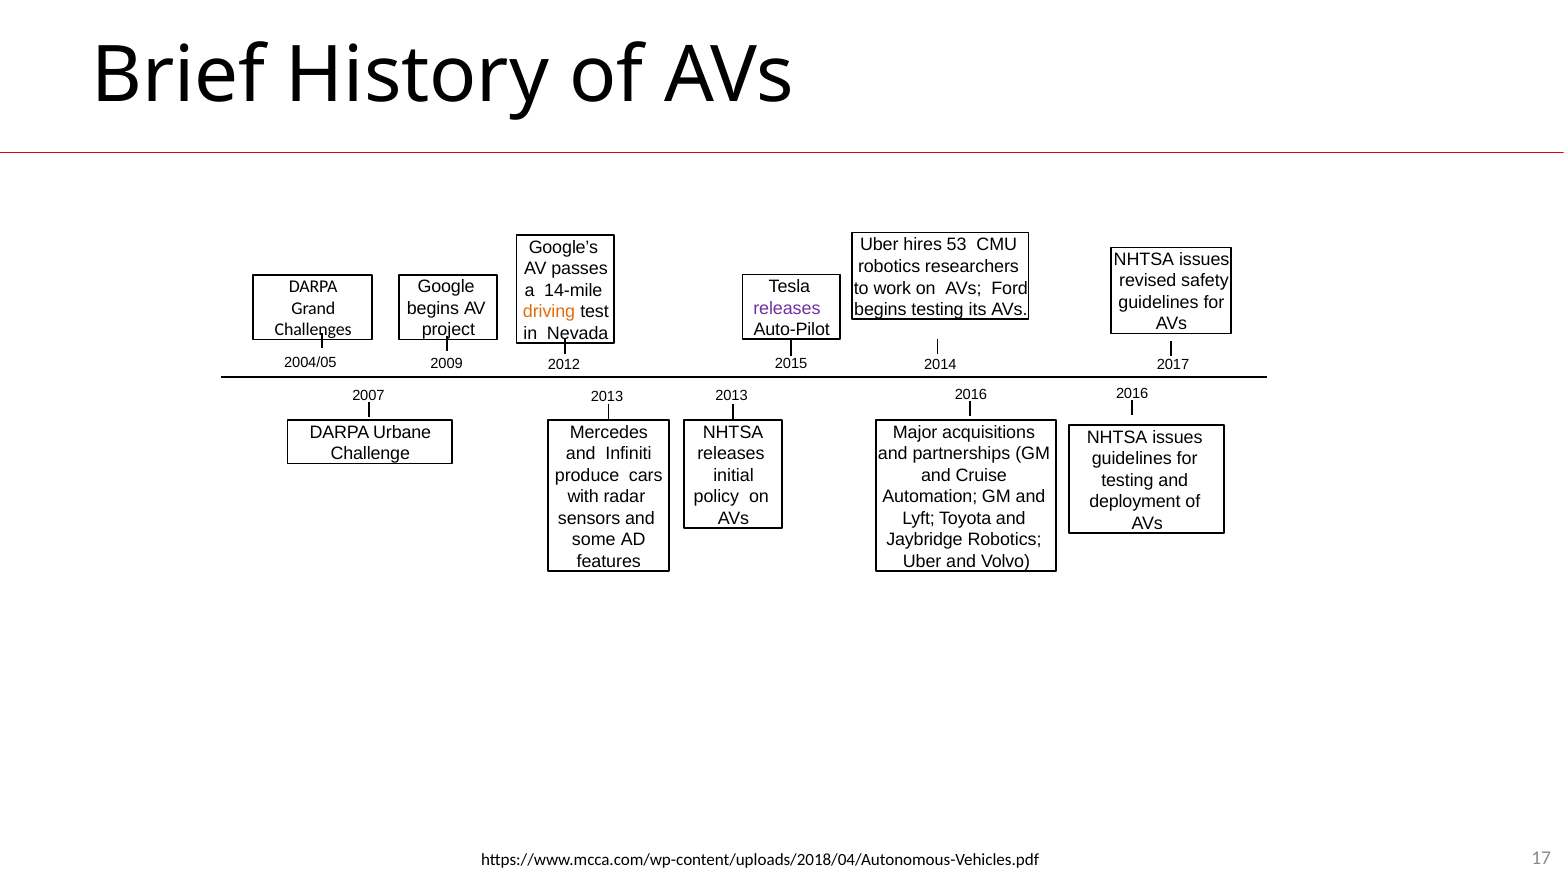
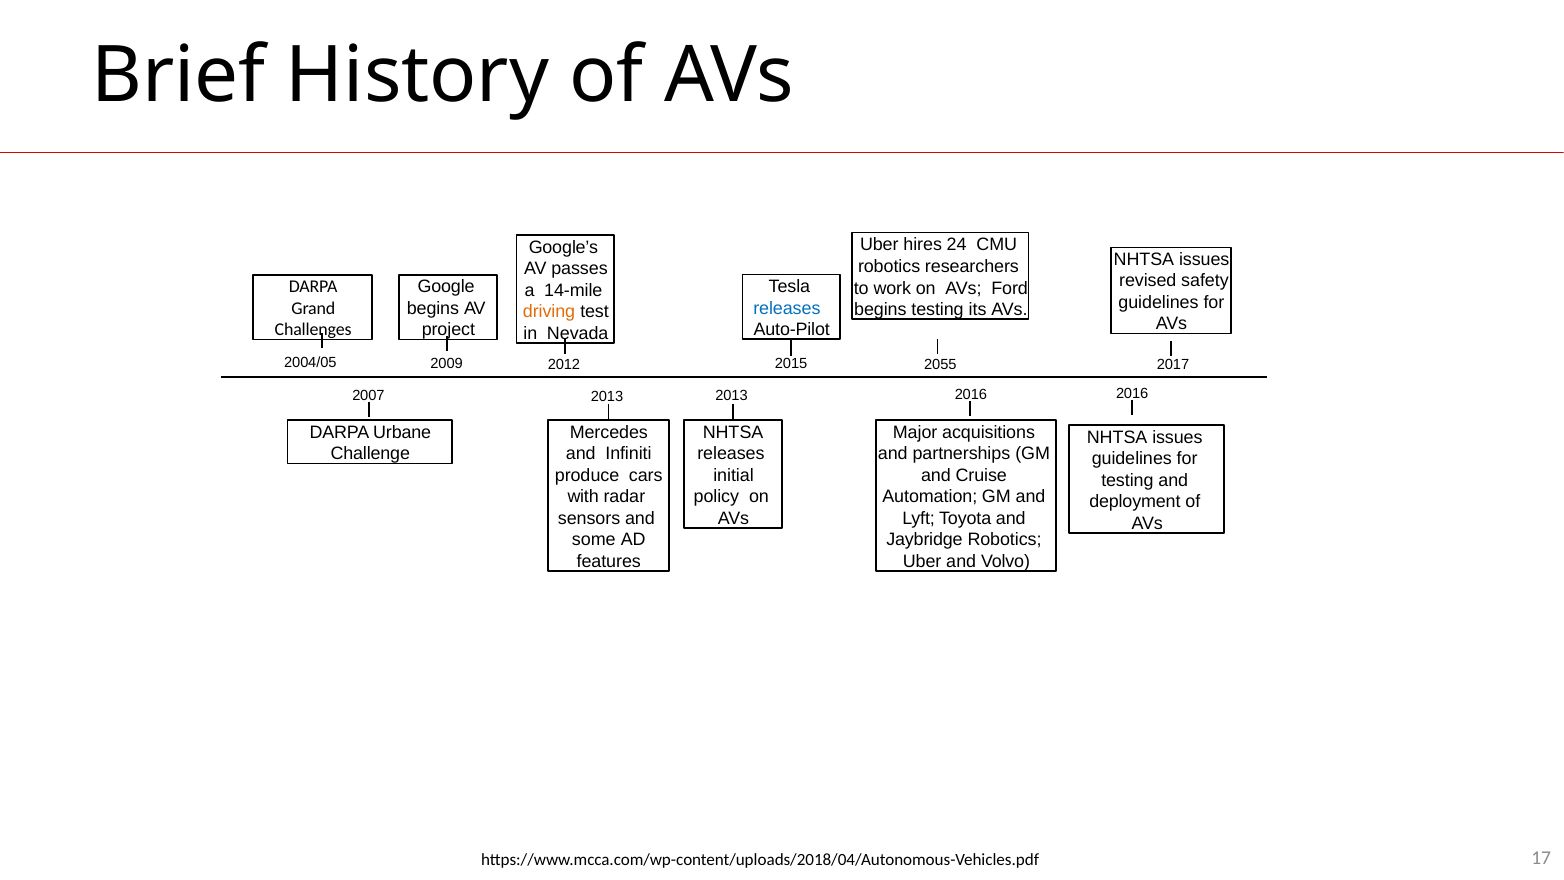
53: 53 -> 24
releases at (787, 308) colour: purple -> blue
2014: 2014 -> 2055
